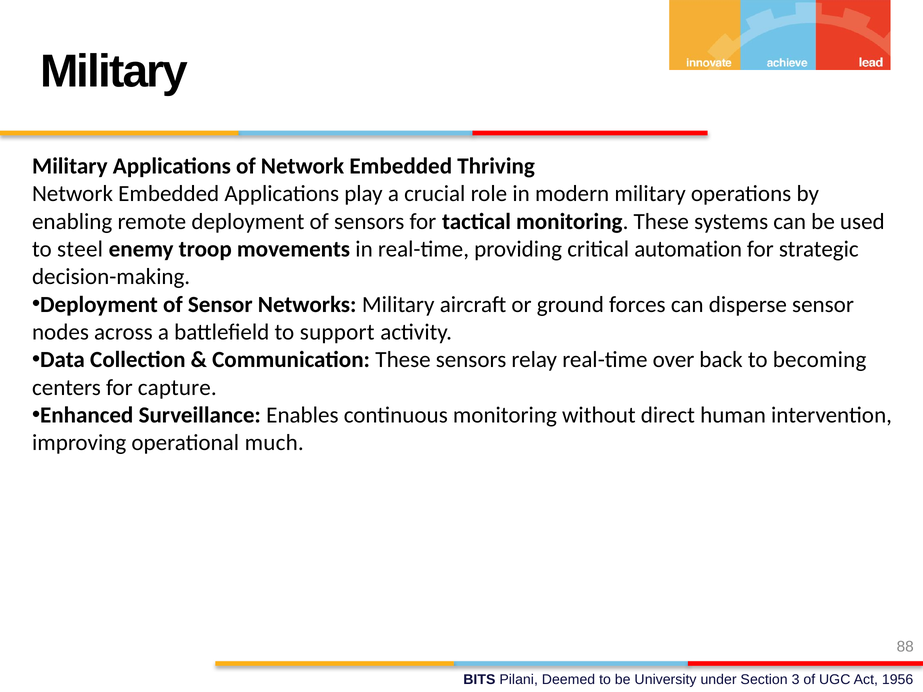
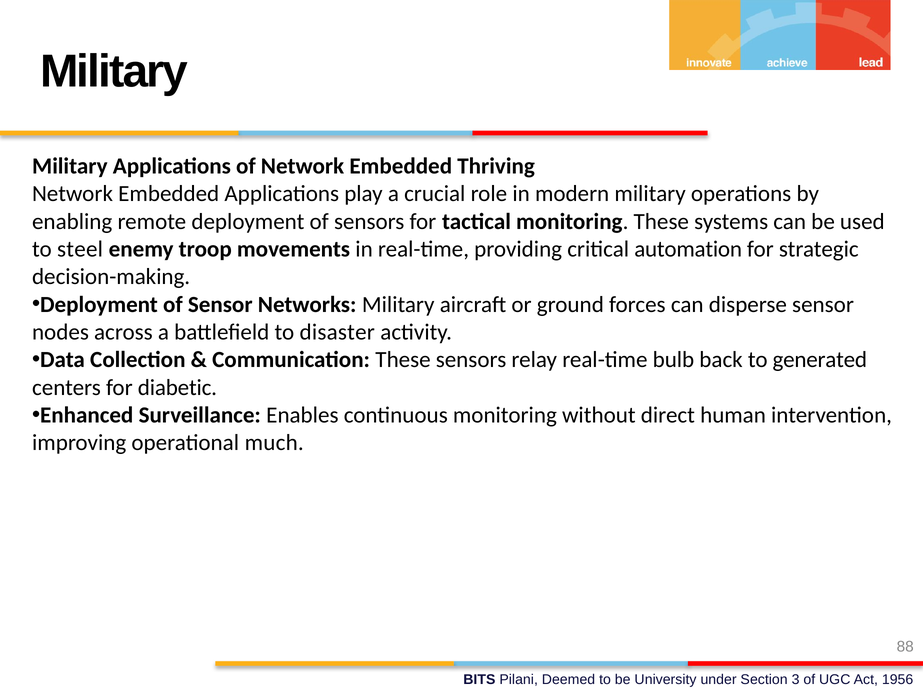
support: support -> disaster
over: over -> bulb
becoming: becoming -> generated
capture: capture -> diabetic
